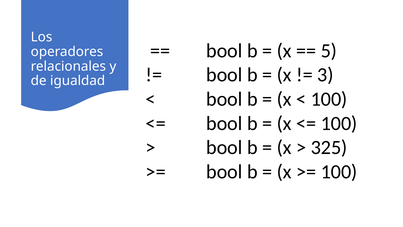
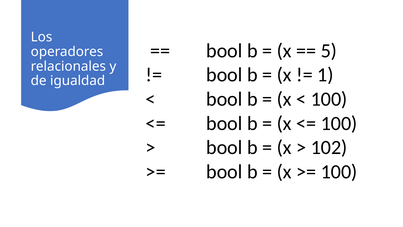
3: 3 -> 1
325: 325 -> 102
